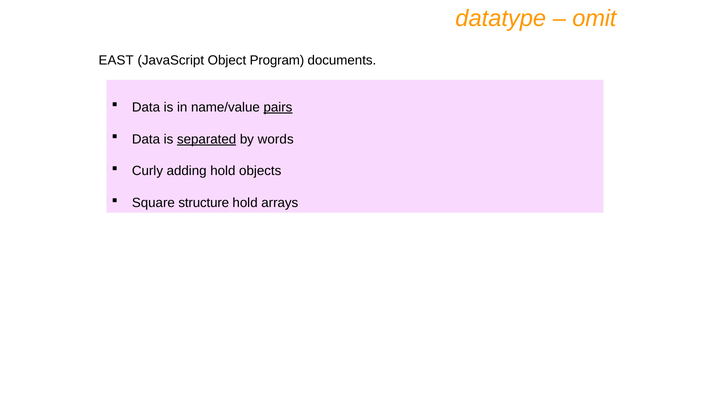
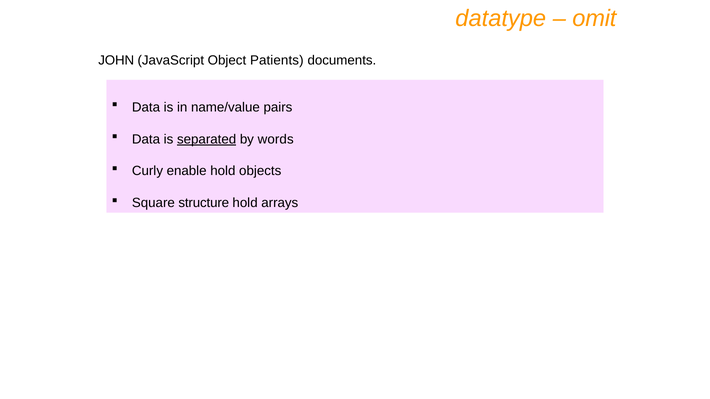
EAST: EAST -> JOHN
Program: Program -> Patients
pairs underline: present -> none
adding: adding -> enable
